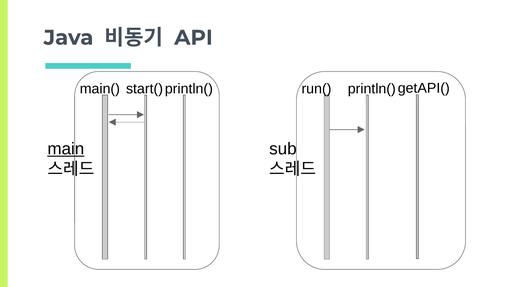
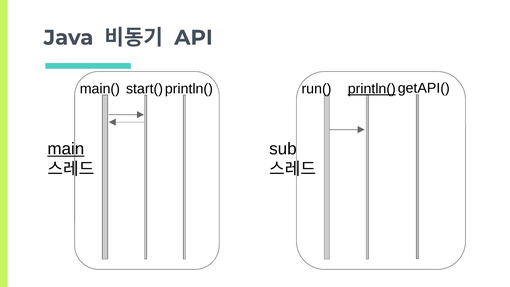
println( underline: none -> present
